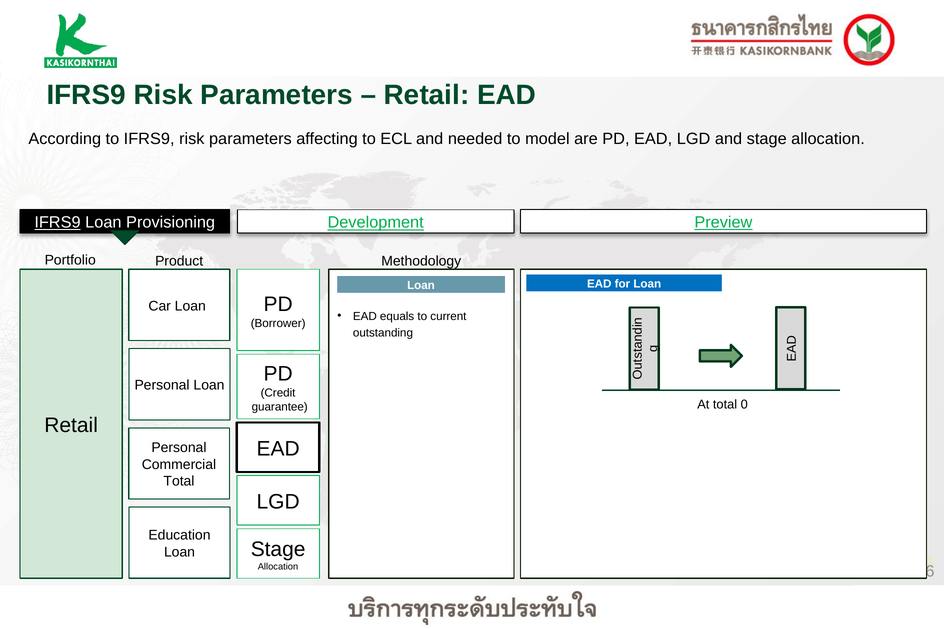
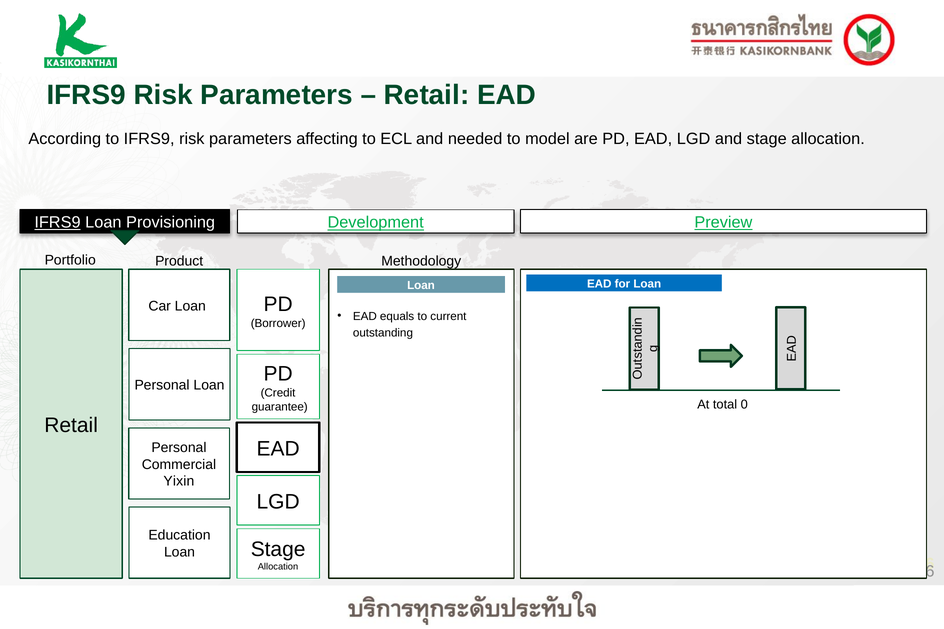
Total at (179, 481): Total -> Yixin
